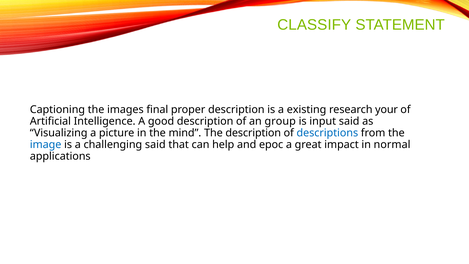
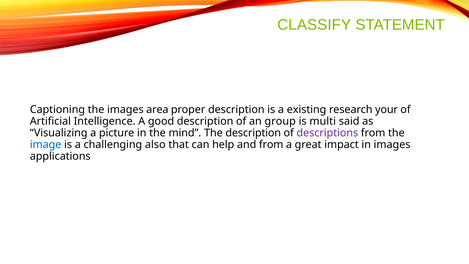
final: final -> area
input: input -> multi
descriptions colour: blue -> purple
challenging said: said -> also
and epoc: epoc -> from
in normal: normal -> images
